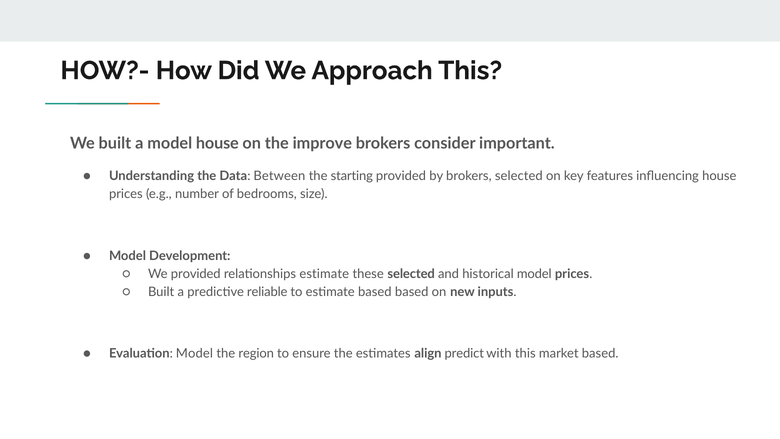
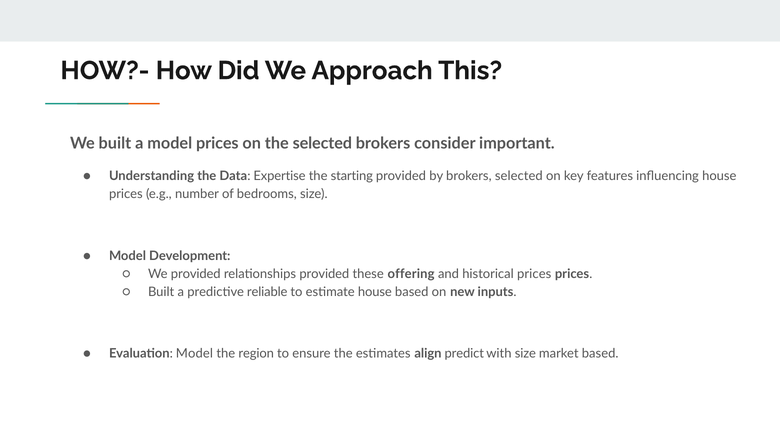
model house: house -> prices
the improve: improve -> selected
Between: Between -> Expertise
relationships estimate: estimate -> provided
these selected: selected -> offering
historical model: model -> prices
estimate based: based -> house
with this: this -> size
